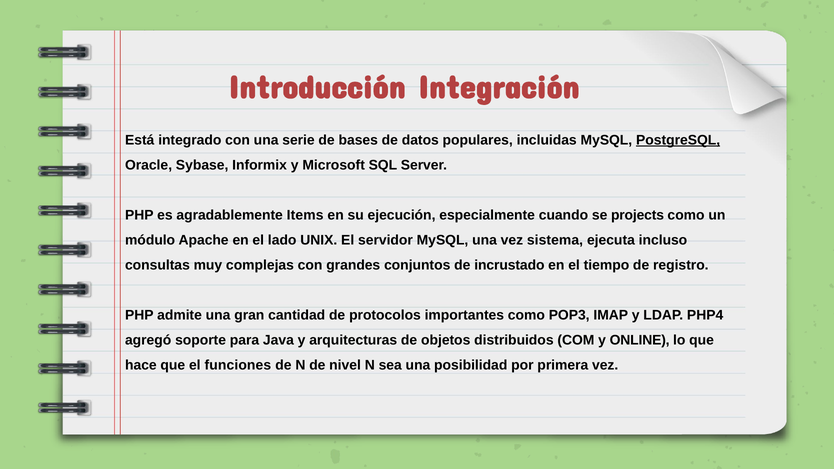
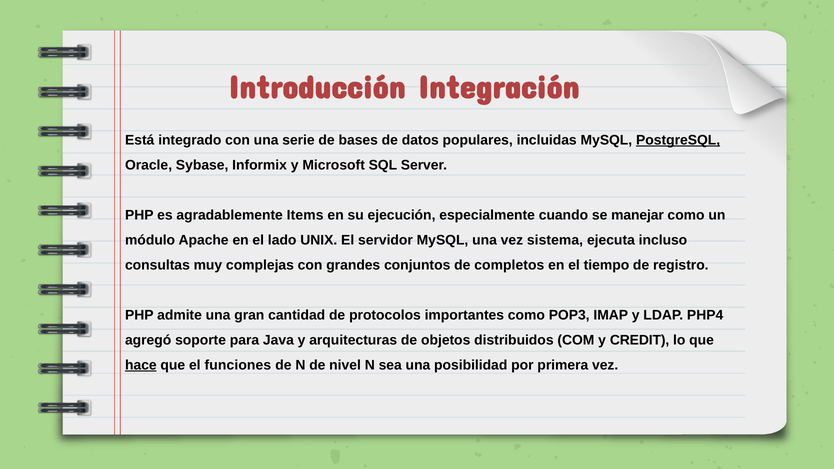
projects: projects -> manejar
incrustado: incrustado -> completos
ONLINE: ONLINE -> CREDIT
hace underline: none -> present
